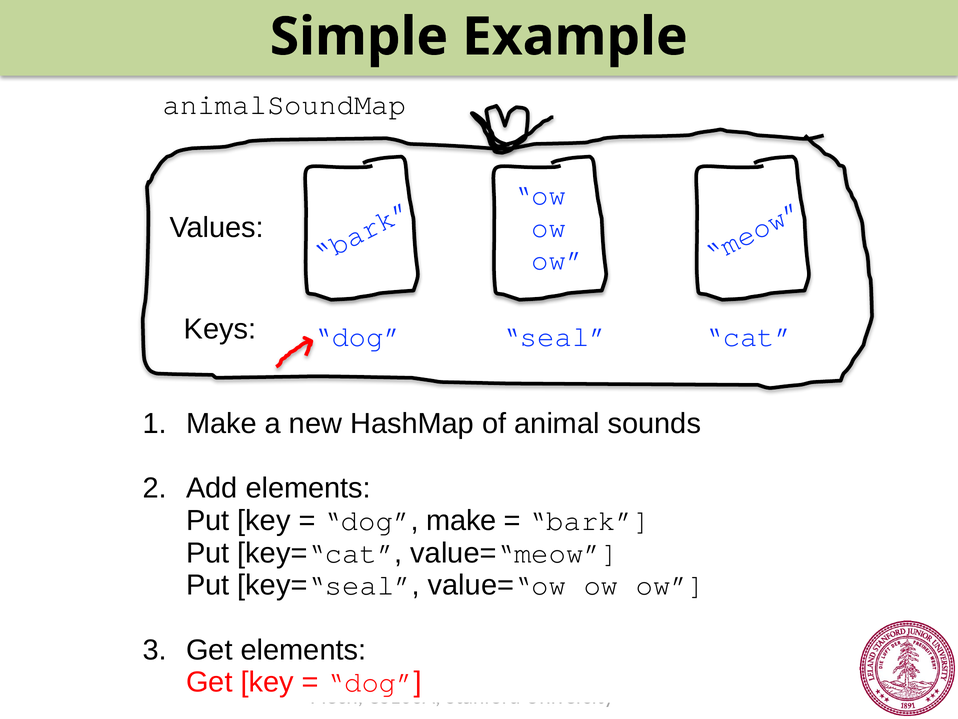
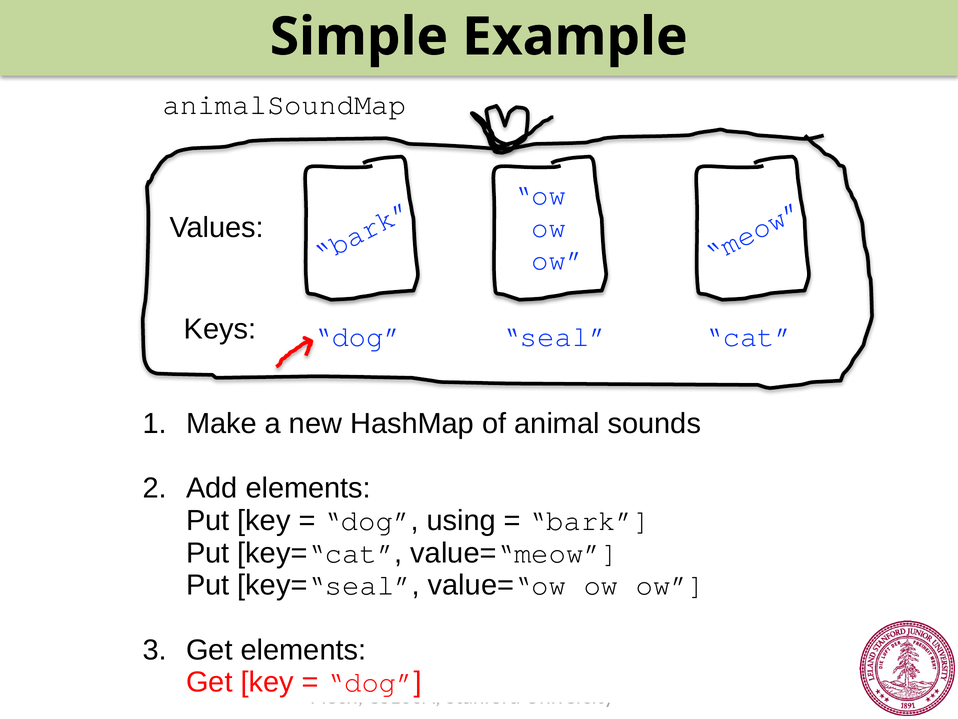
dog make: make -> using
